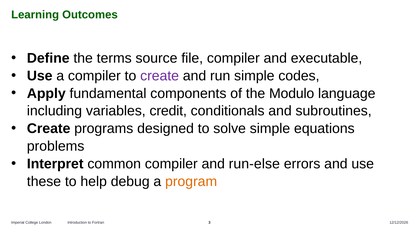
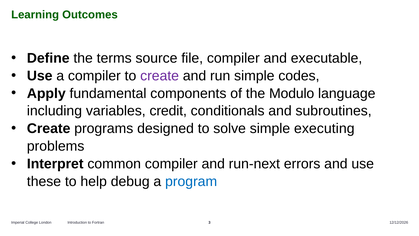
equations: equations -> executing
run-else: run-else -> run-next
program colour: orange -> blue
